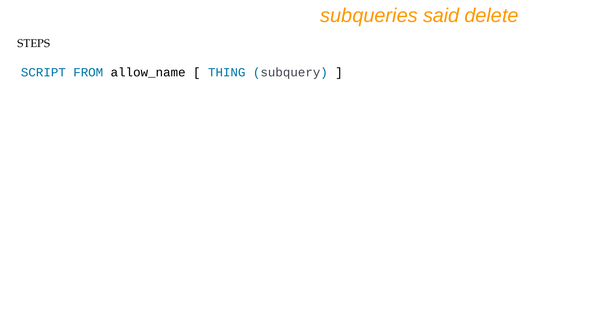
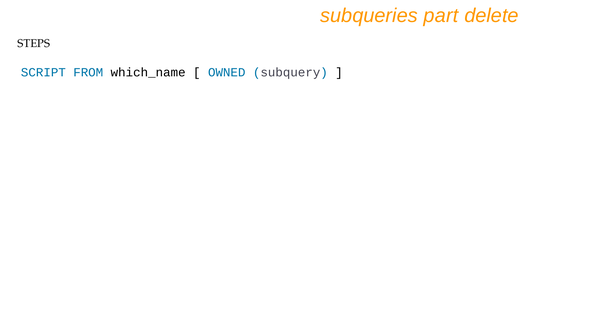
said: said -> part
allow_name: allow_name -> which_name
THING: THING -> OWNED
